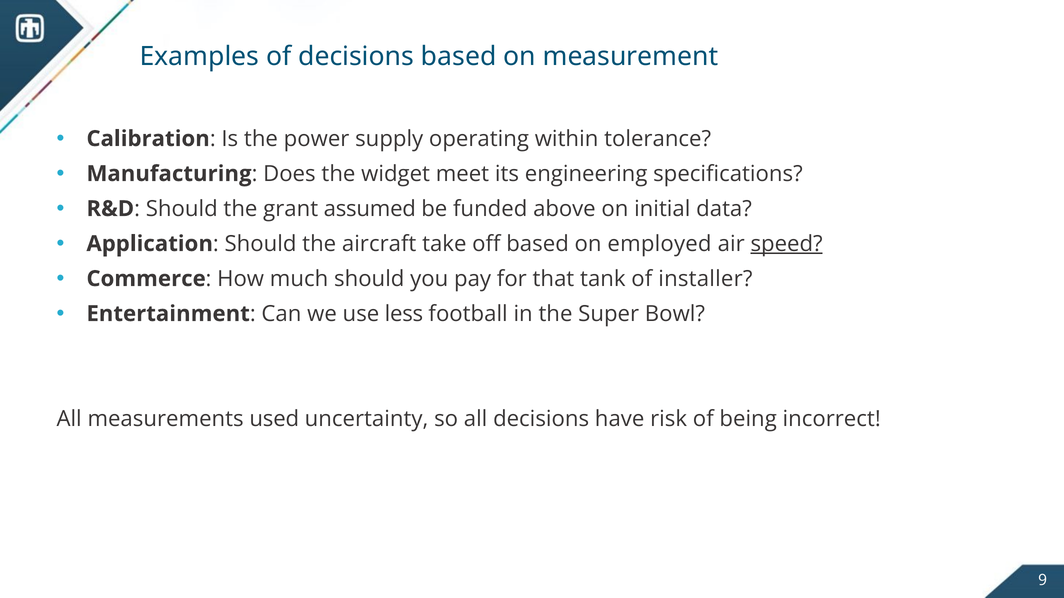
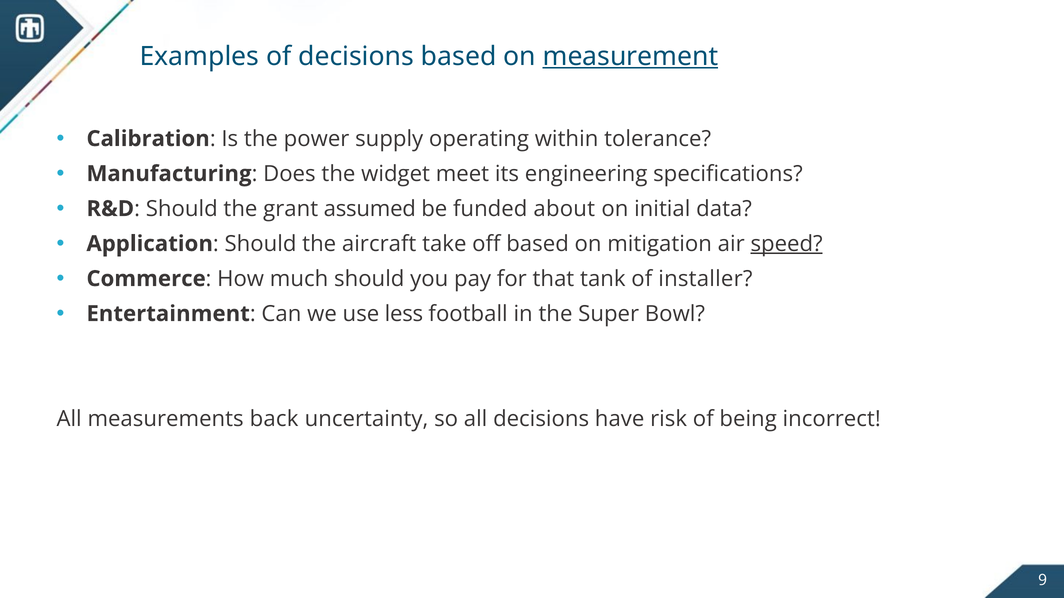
measurement underline: none -> present
above: above -> about
employed: employed -> mitigation
used: used -> back
